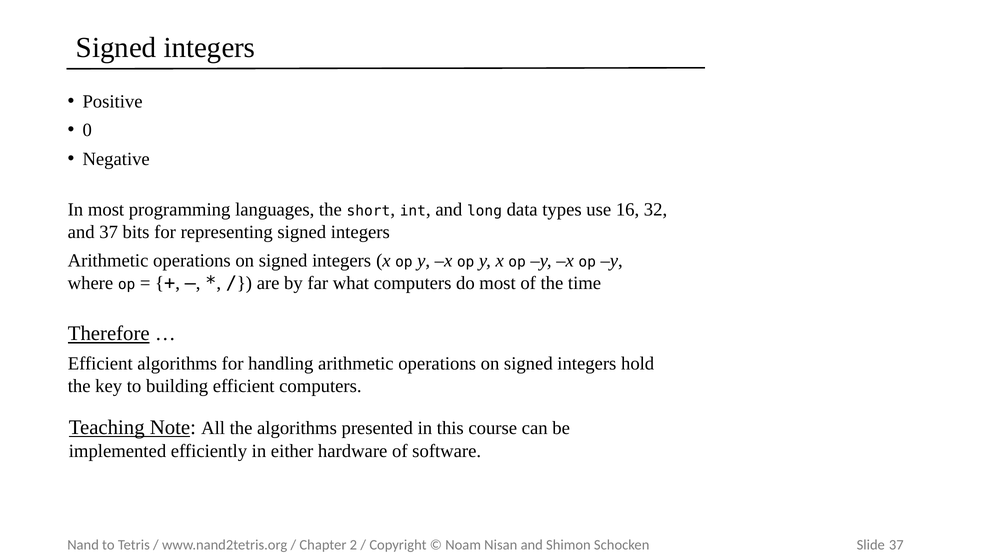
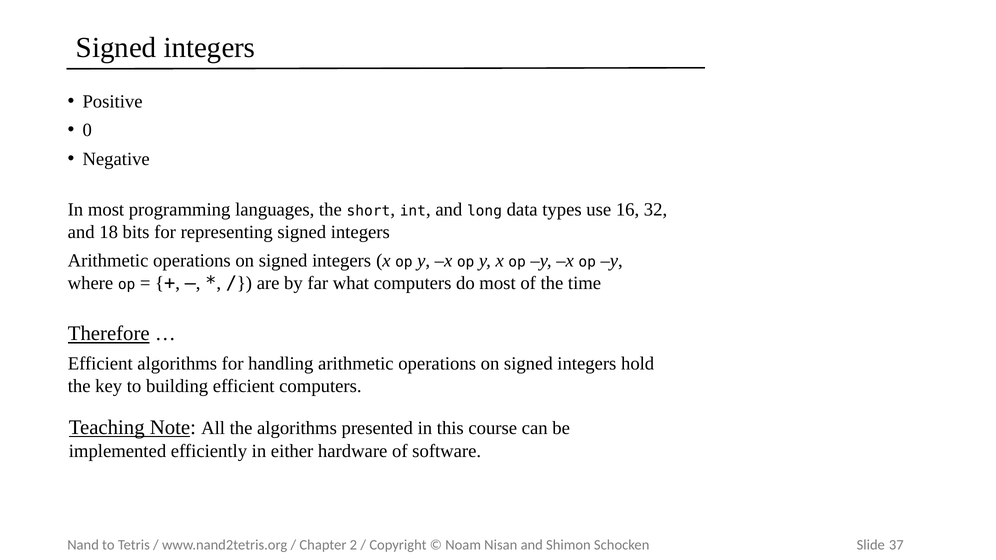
and 37: 37 -> 18
